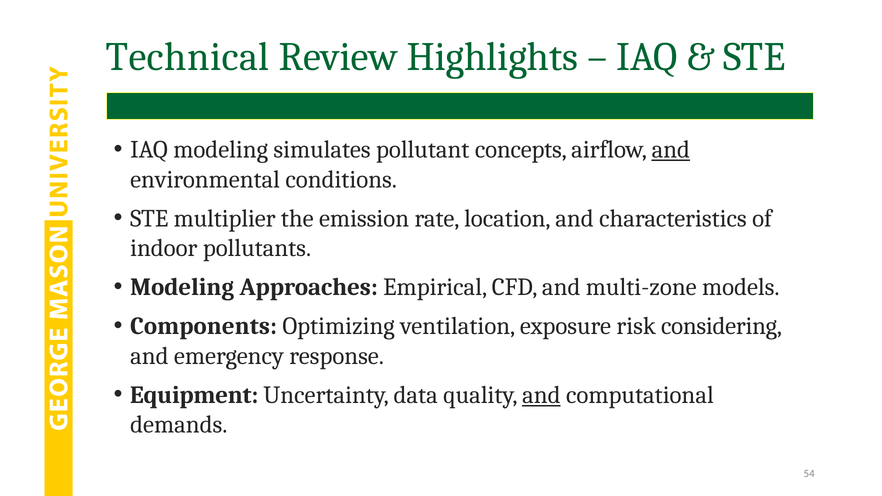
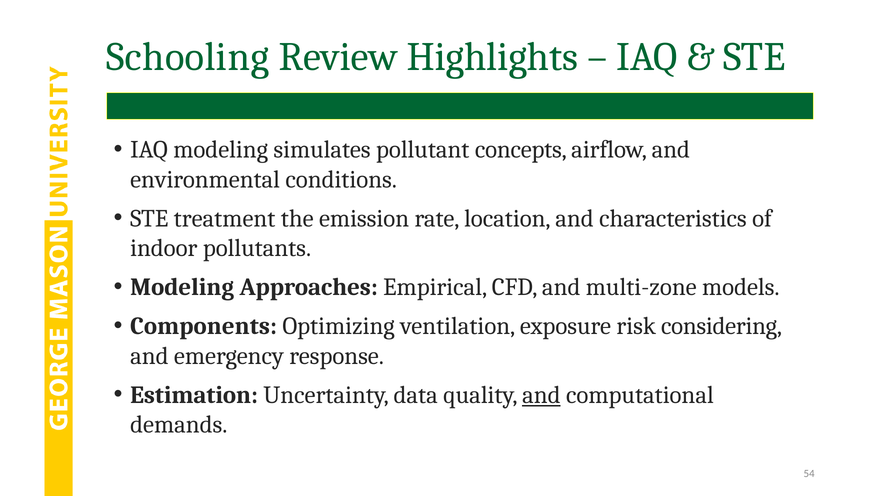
Technical: Technical -> Schooling
and at (671, 150) underline: present -> none
multiplier: multiplier -> treatment
Equipment: Equipment -> Estimation
